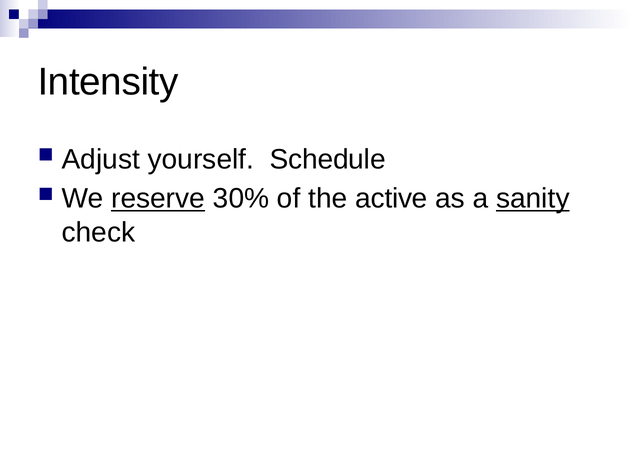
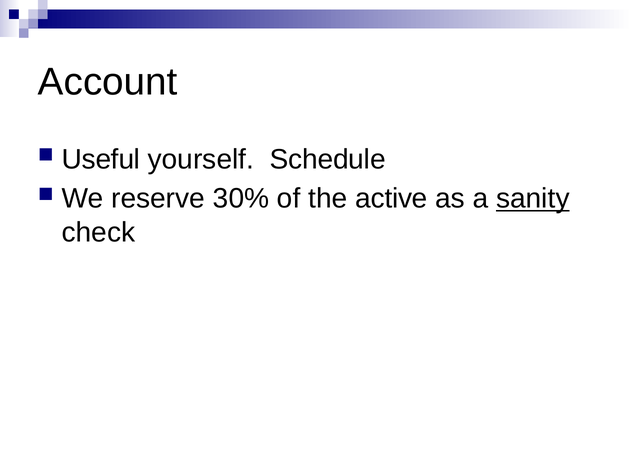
Intensity: Intensity -> Account
Adjust: Adjust -> Useful
reserve underline: present -> none
